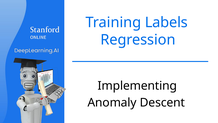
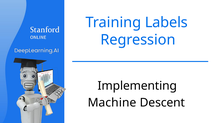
Anomaly: Anomaly -> Machine
